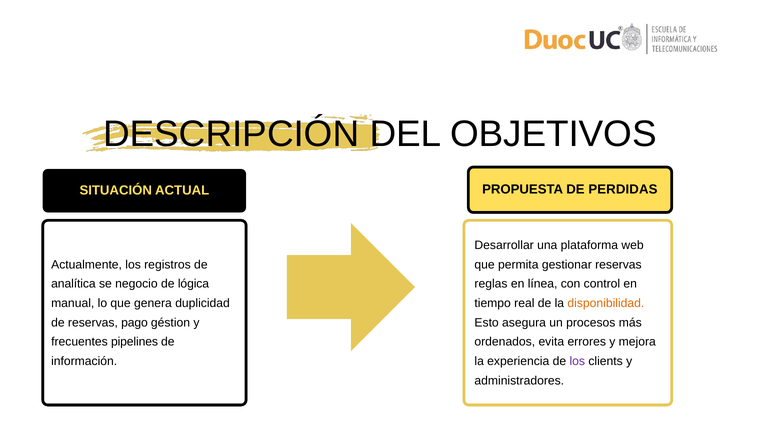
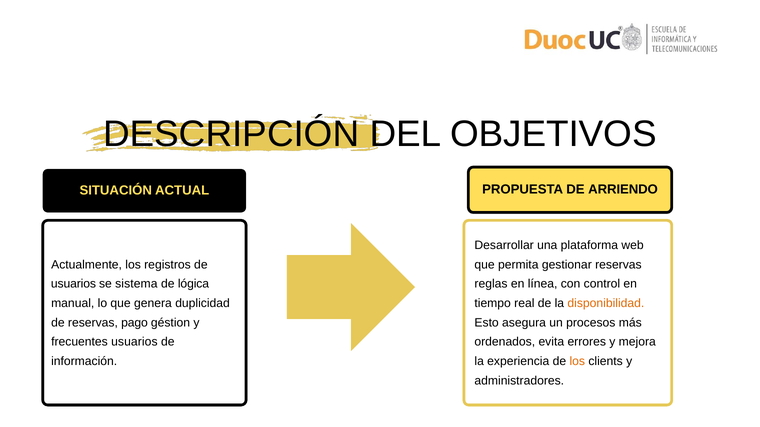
PERDIDAS: PERDIDAS -> ARRIENDO
analítica at (73, 284): analítica -> usuarios
negocio: negocio -> sistema
frecuentes pipelines: pipelines -> usuarios
los at (577, 362) colour: purple -> orange
